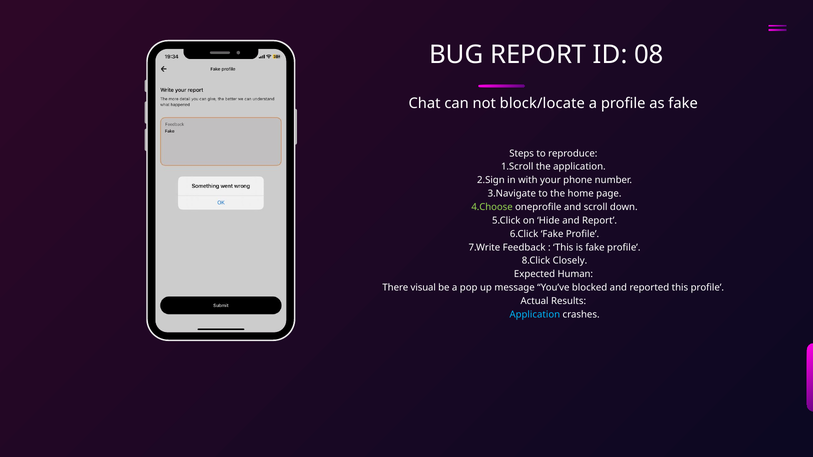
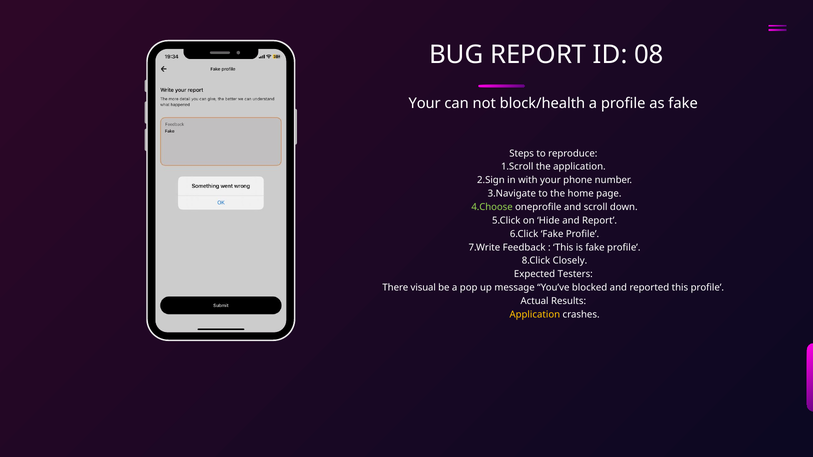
Chat at (425, 103): Chat -> Your
block/locate: block/locate -> block/health
Human: Human -> Testers
Application at (535, 315) colour: light blue -> yellow
